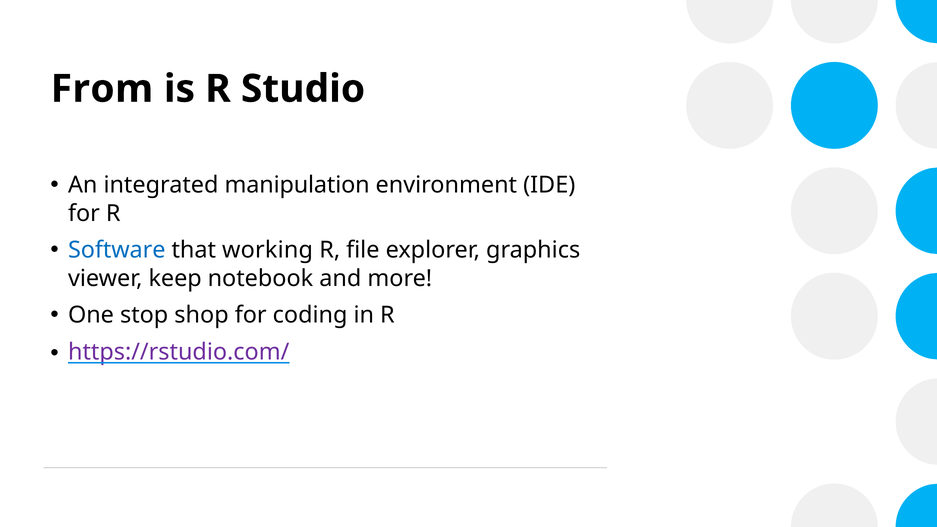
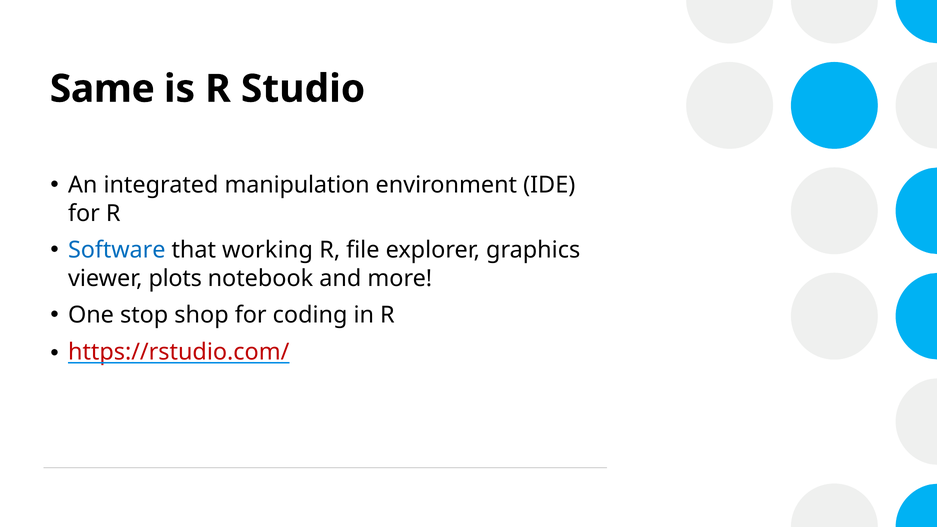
From: From -> Same
keep: keep -> plots
https://rstudio.com/ colour: purple -> red
